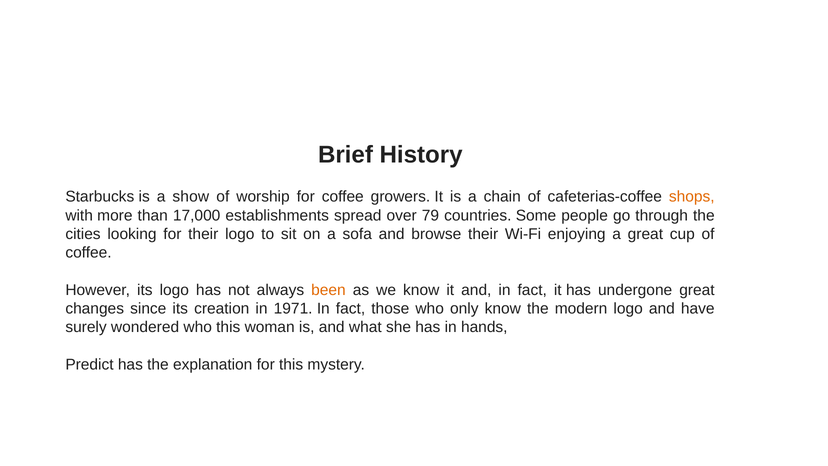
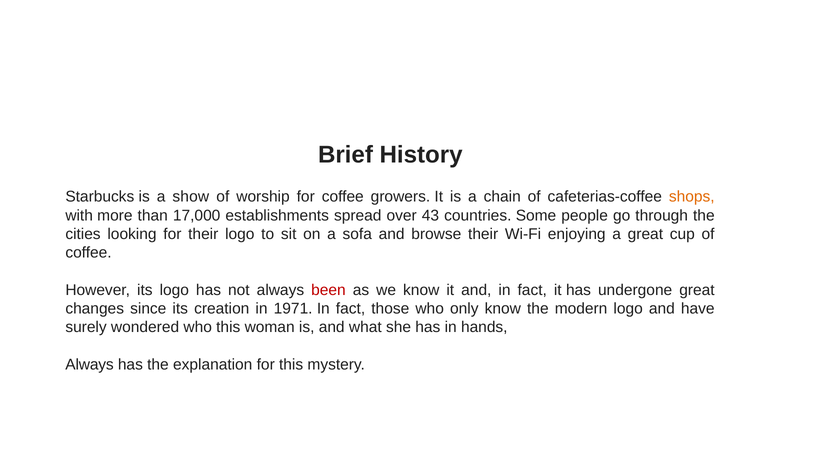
79: 79 -> 43
been colour: orange -> red
Predict at (89, 364): Predict -> Always
